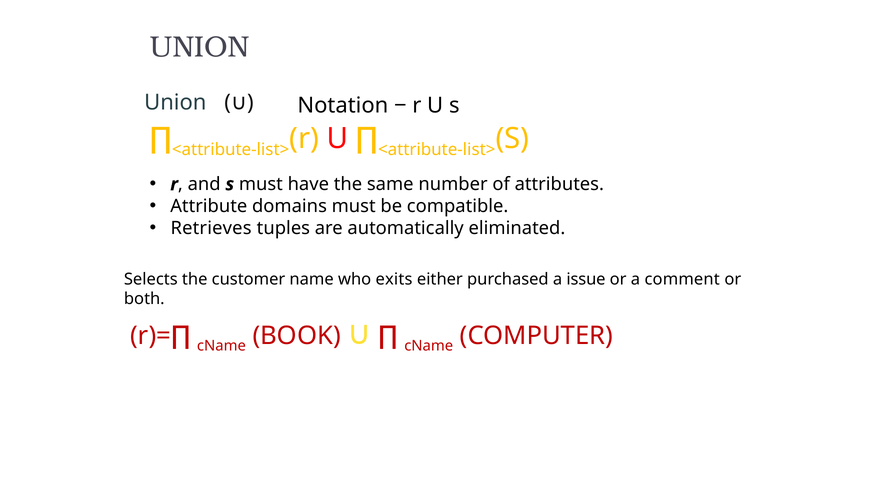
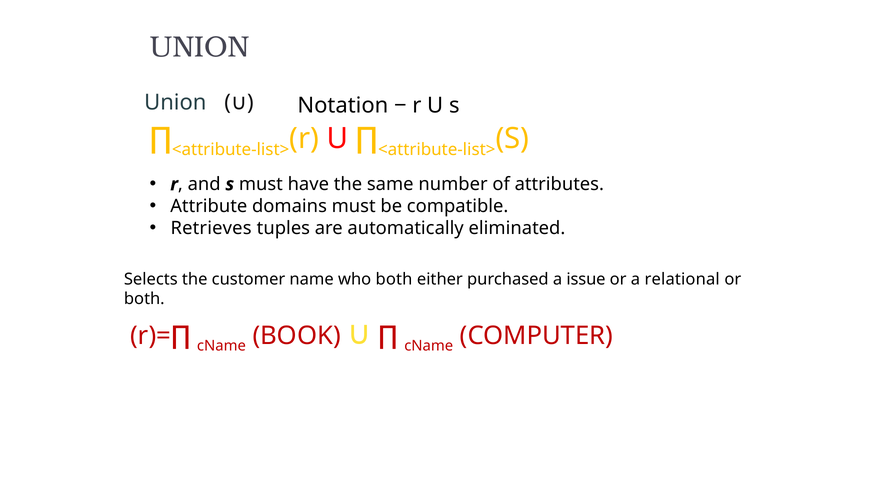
who exits: exits -> both
comment: comment -> relational
